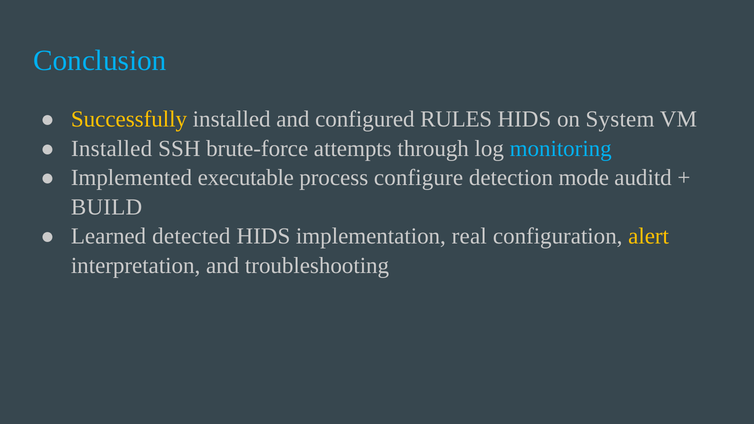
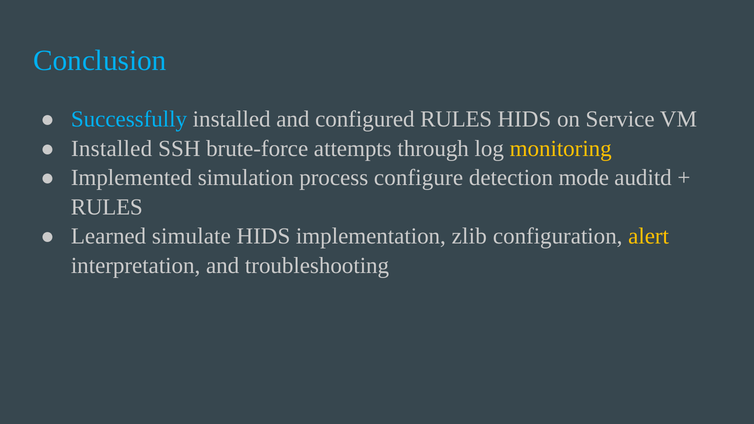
Successfully colour: yellow -> light blue
System: System -> Service
monitoring colour: light blue -> yellow
executable: executable -> simulation
BUILD at (107, 207): BUILD -> RULES
detected: detected -> simulate
real: real -> zlib
